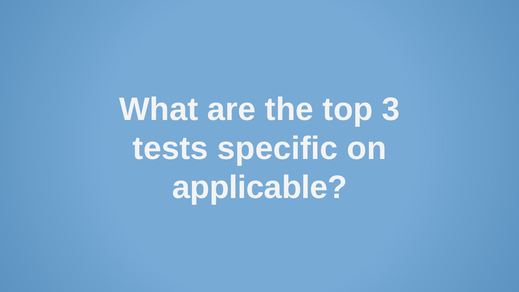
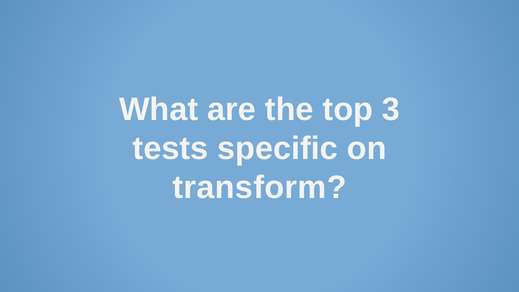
applicable: applicable -> transform
